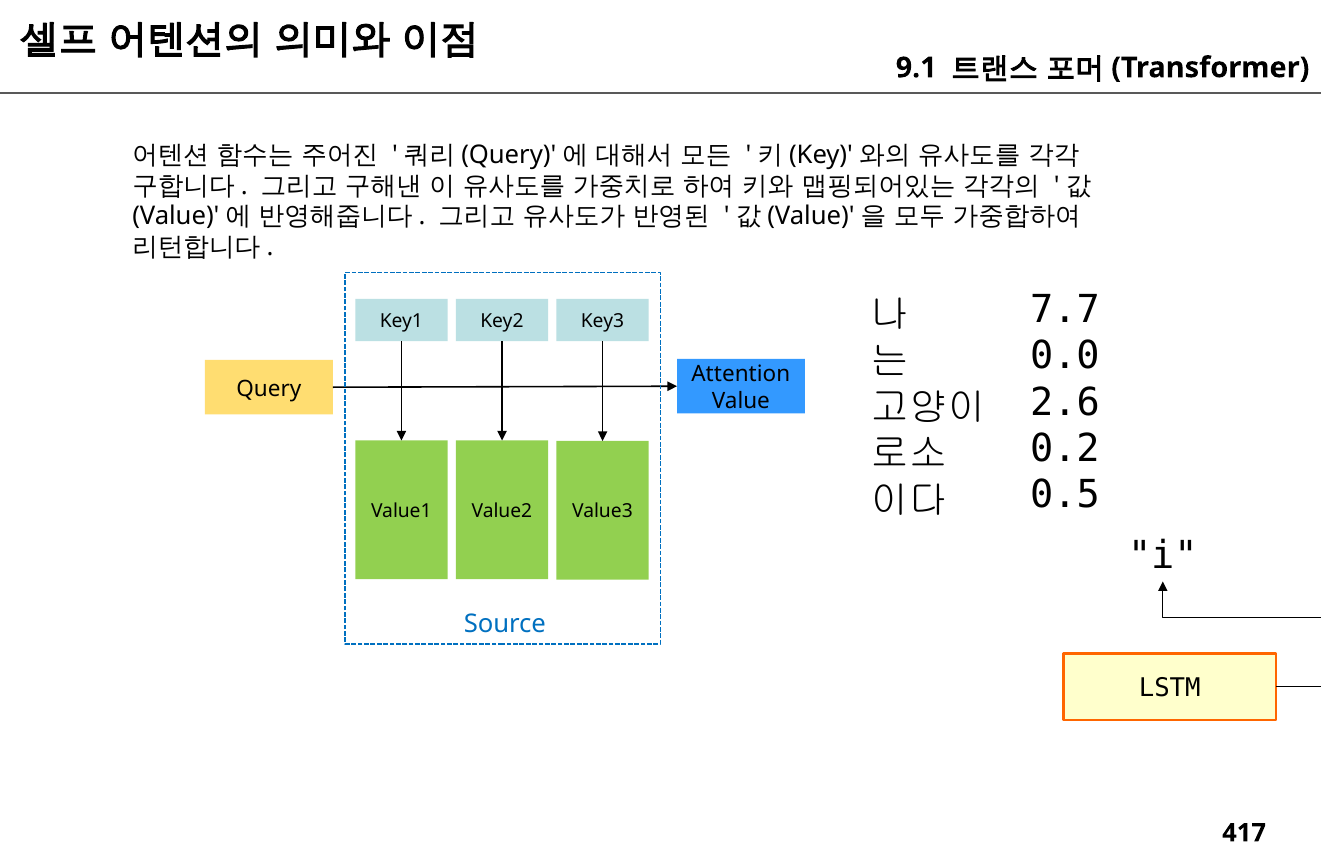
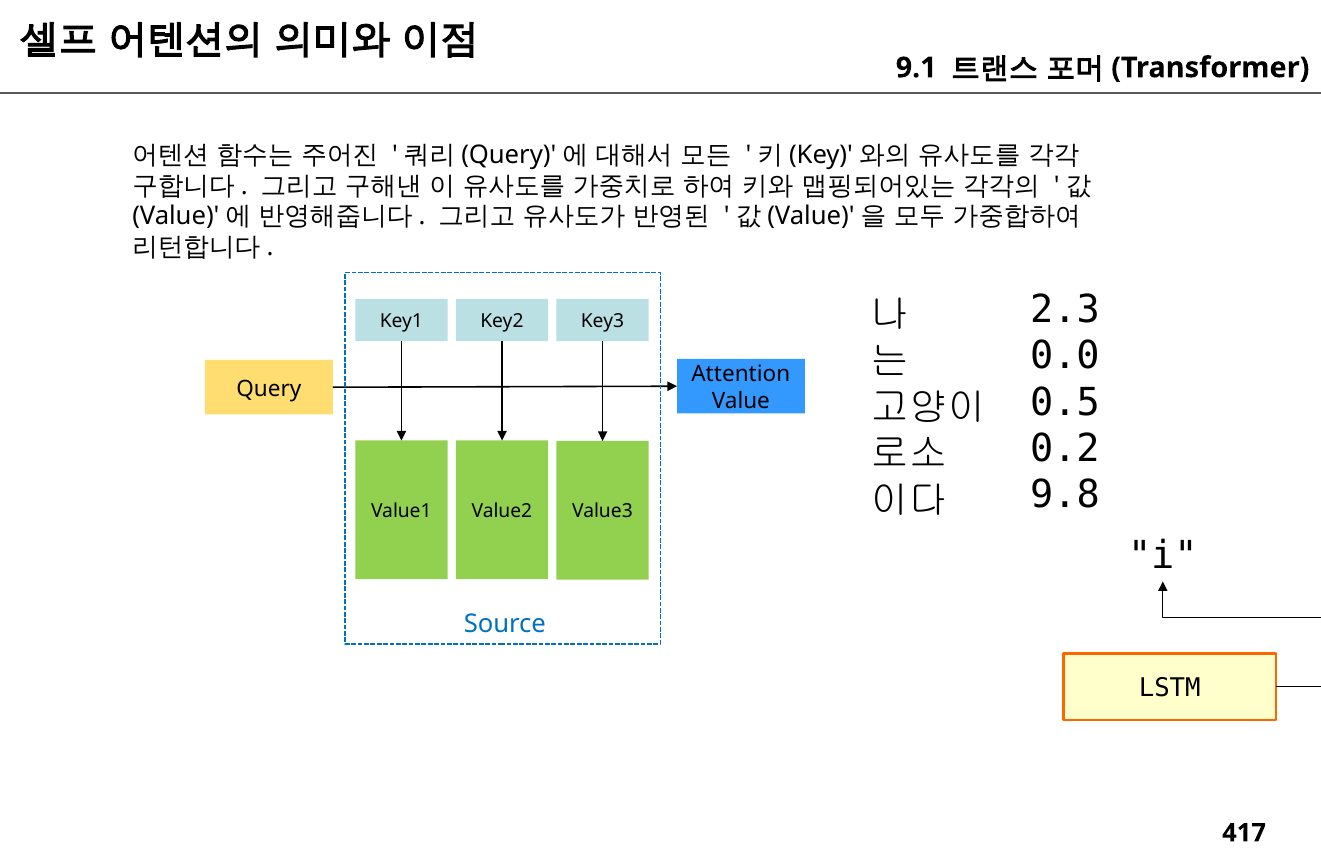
7.7: 7.7 -> 2.3
2.6: 2.6 -> 0.5
0.5: 0.5 -> 9.8
